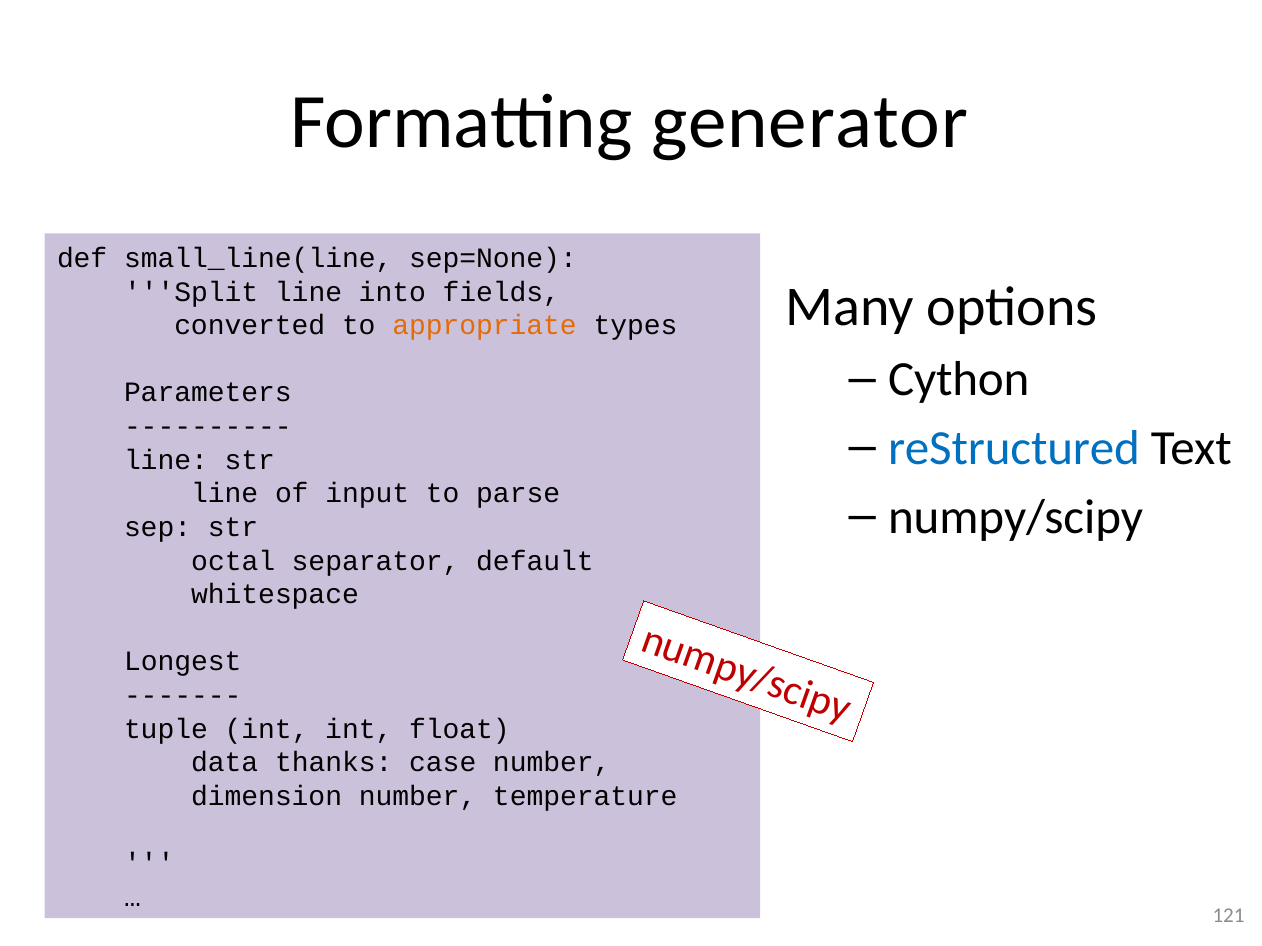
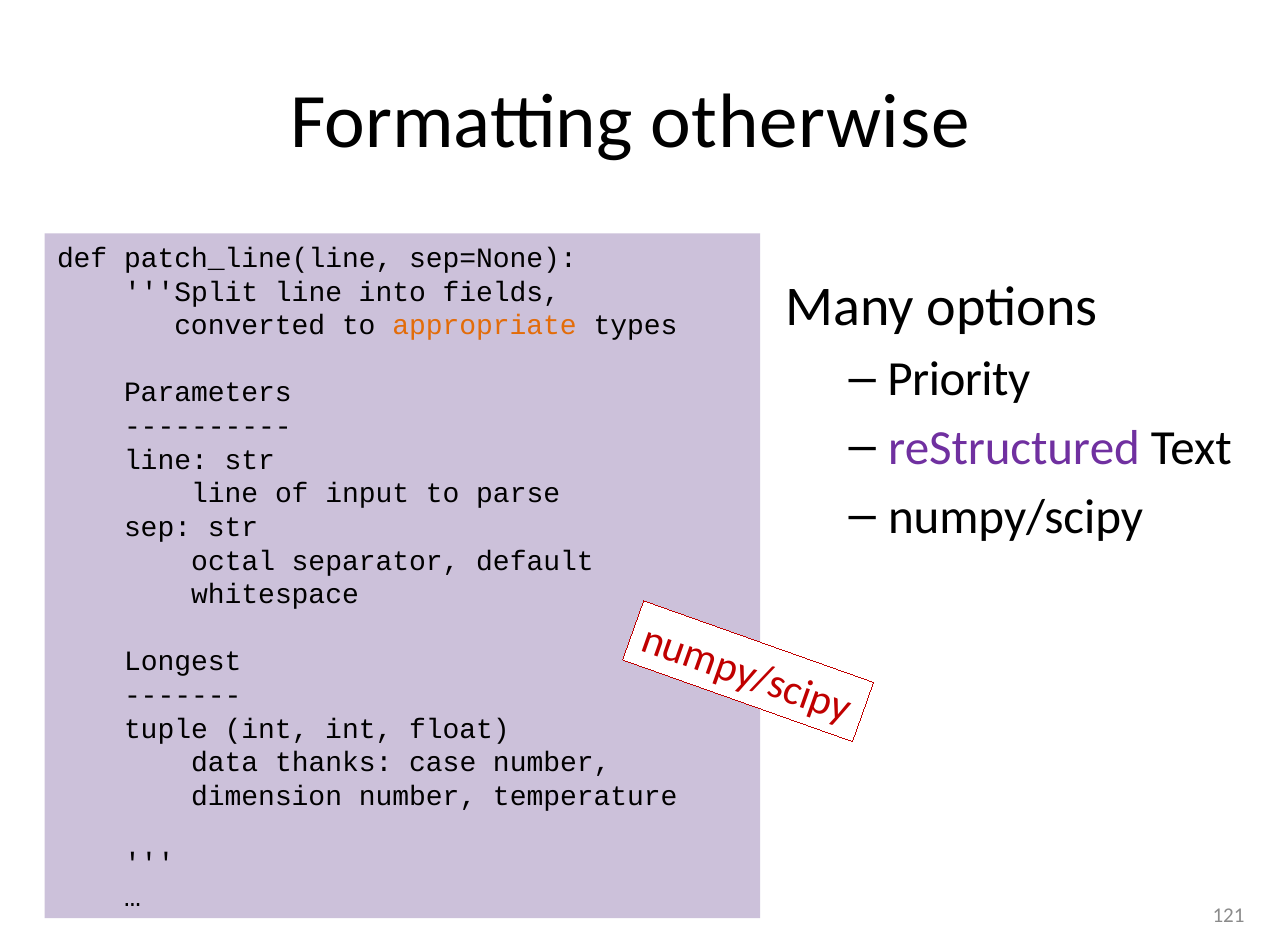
generator: generator -> otherwise
small_line(line: small_line(line -> patch_line(line
Cython: Cython -> Priority
reStructured colour: blue -> purple
